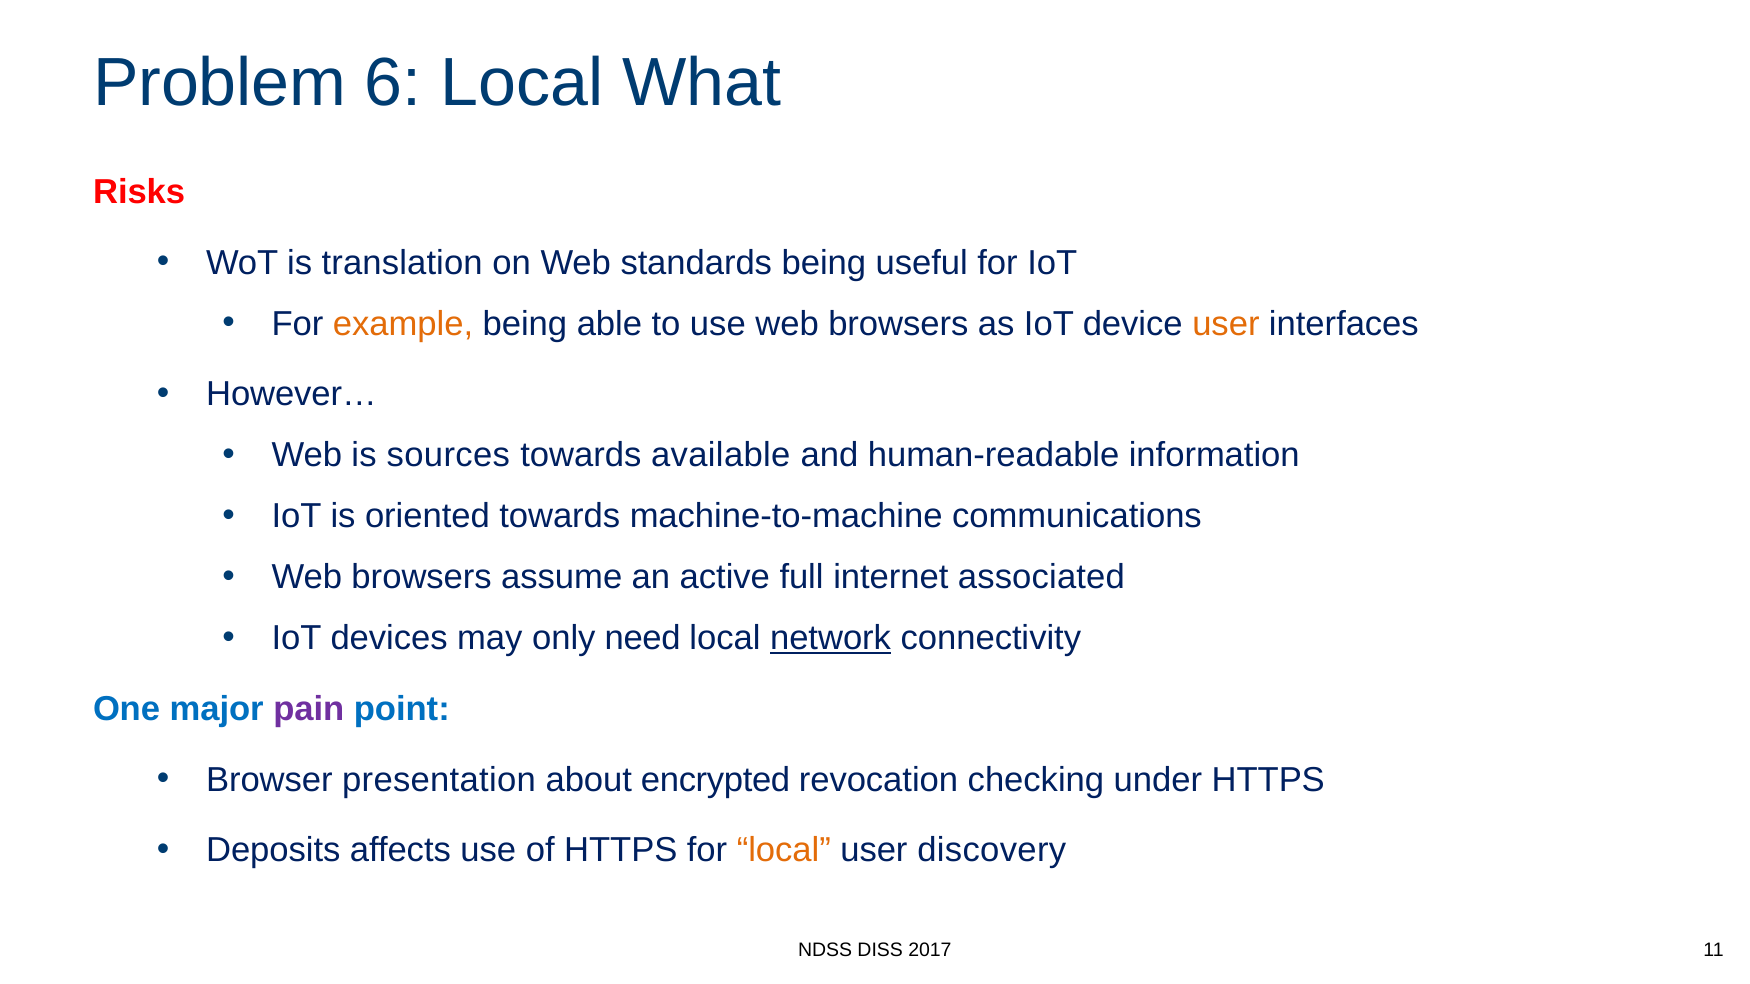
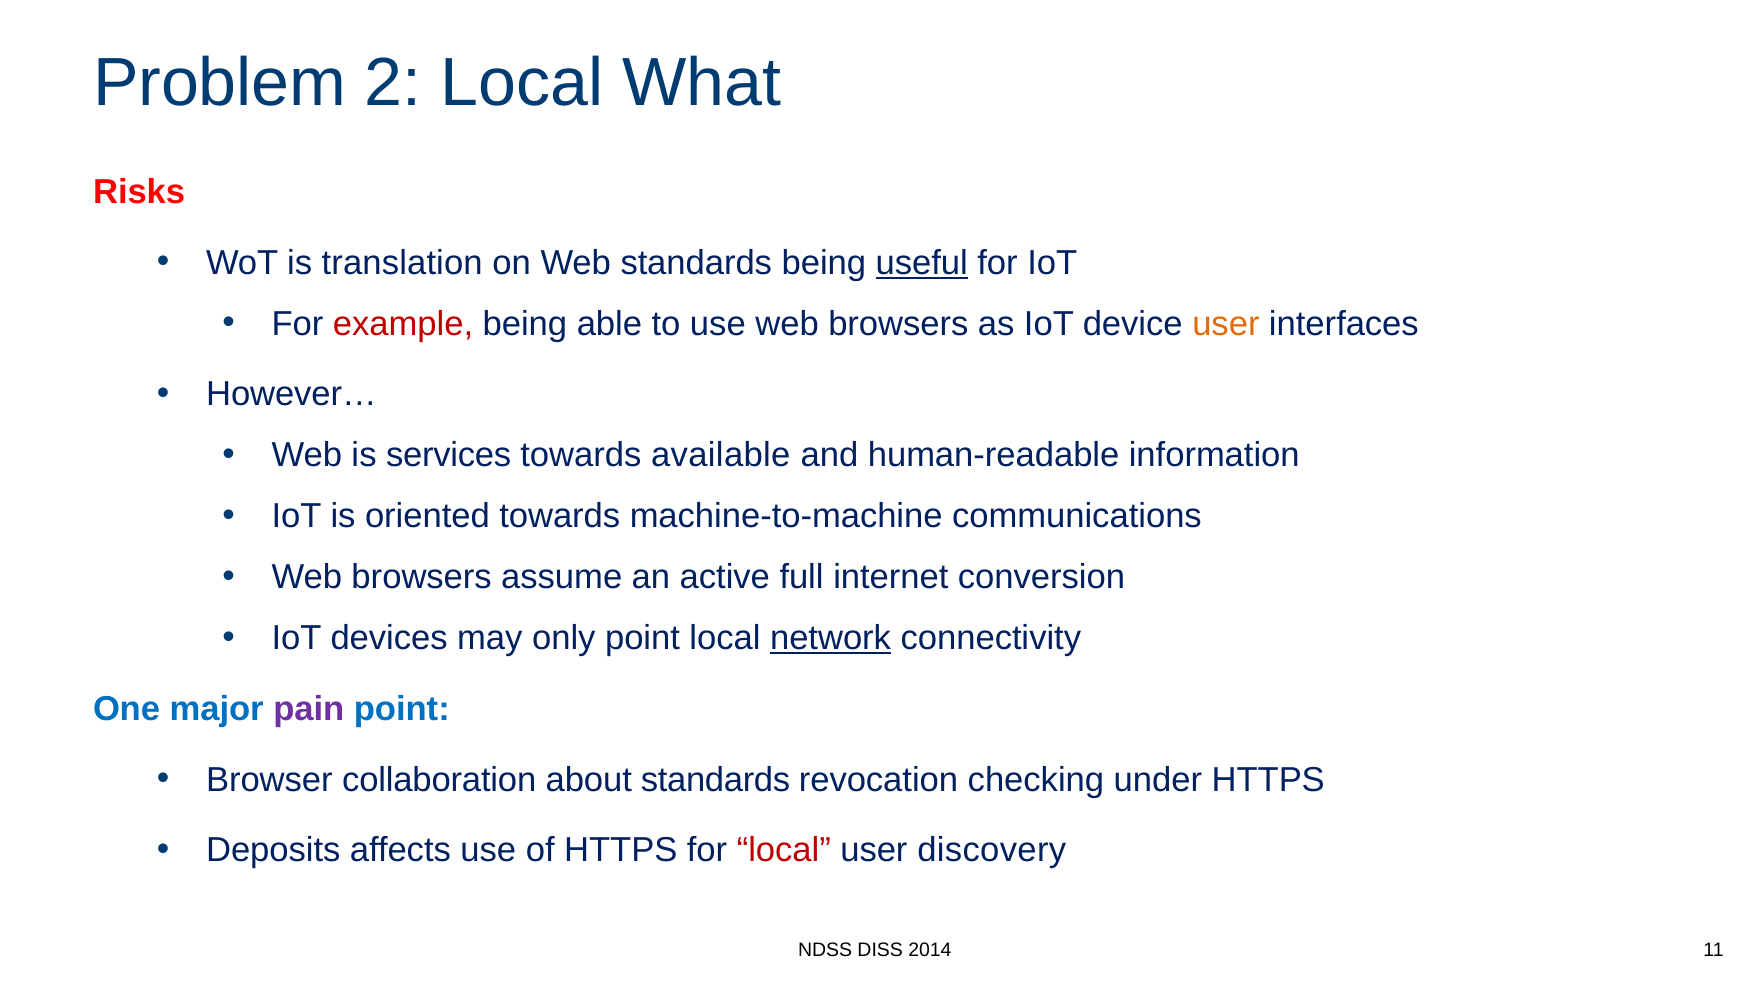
6: 6 -> 2
useful underline: none -> present
example colour: orange -> red
sources: sources -> services
associated: associated -> conversion
only need: need -> point
presentation: presentation -> collaboration
about encrypted: encrypted -> standards
local at (784, 851) colour: orange -> red
2017: 2017 -> 2014
